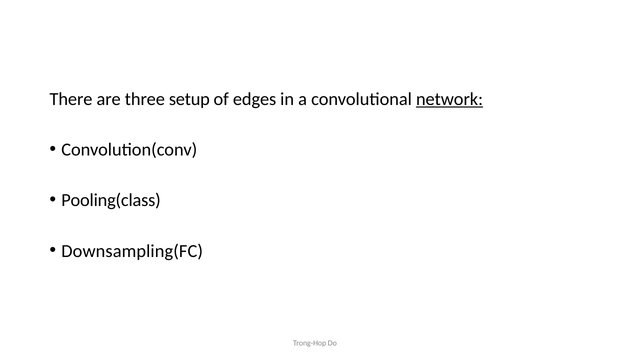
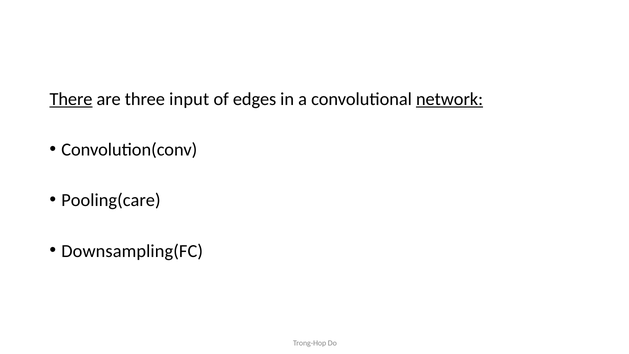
There underline: none -> present
setup: setup -> input
Pooling(class: Pooling(class -> Pooling(care
